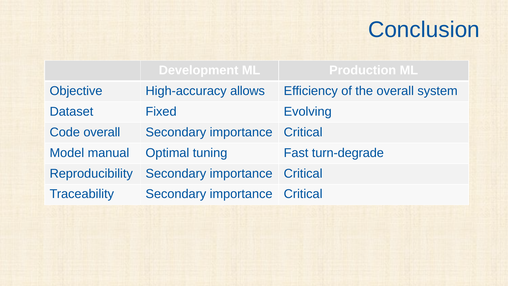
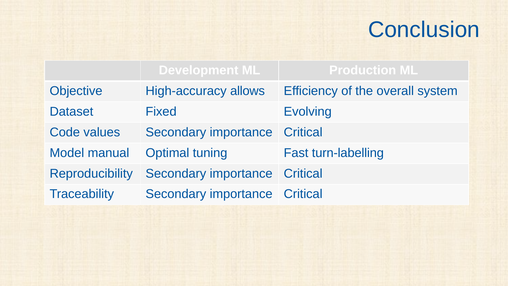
Code overall: overall -> values
turn-degrade: turn-degrade -> turn-labelling
